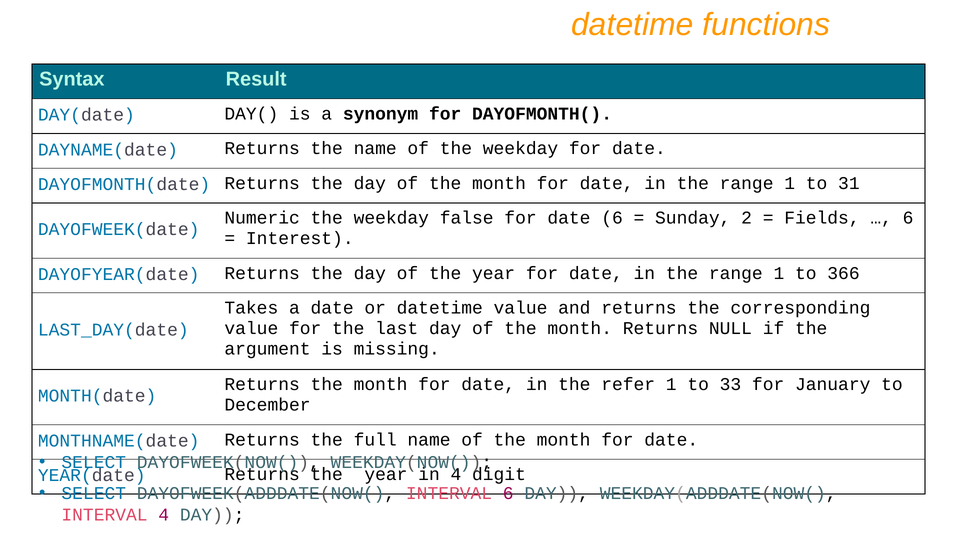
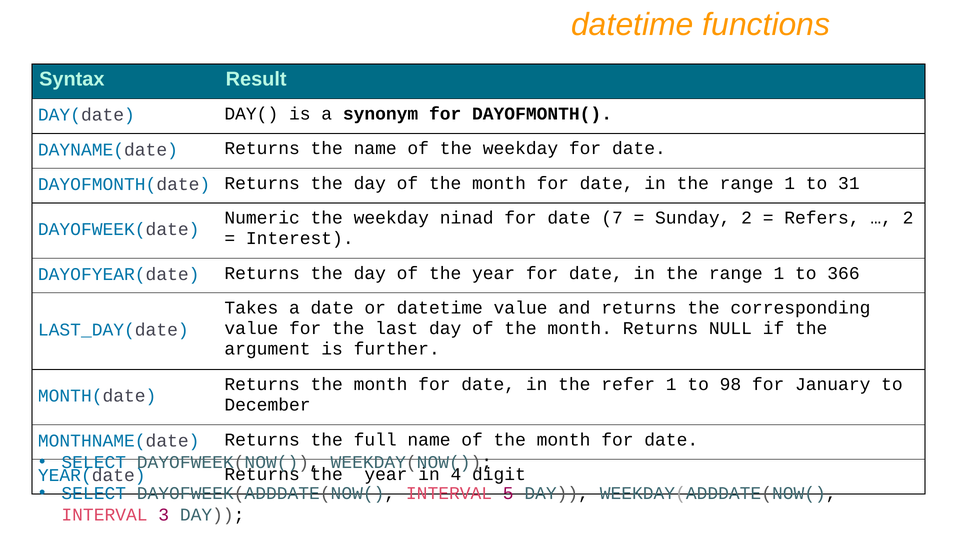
false: false -> ninad
date 6: 6 -> 7
Fields: Fields -> Refers
6 at (908, 218): 6 -> 2
missing: missing -> further
33: 33 -> 98
INTERVAL 6: 6 -> 5
INTERVAL 4: 4 -> 3
